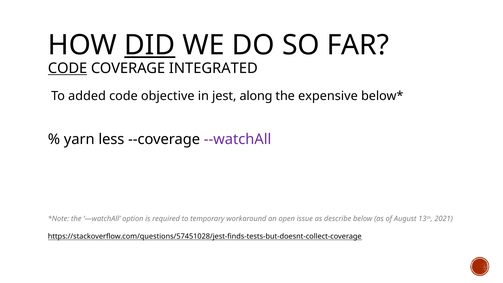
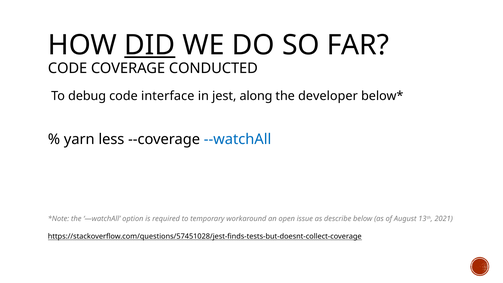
CODE at (68, 68) underline: present -> none
INTEGRATED: INTEGRATED -> CONDUCTED
added: added -> debug
objective: objective -> interface
expensive: expensive -> developer
--watchAll colour: purple -> blue
